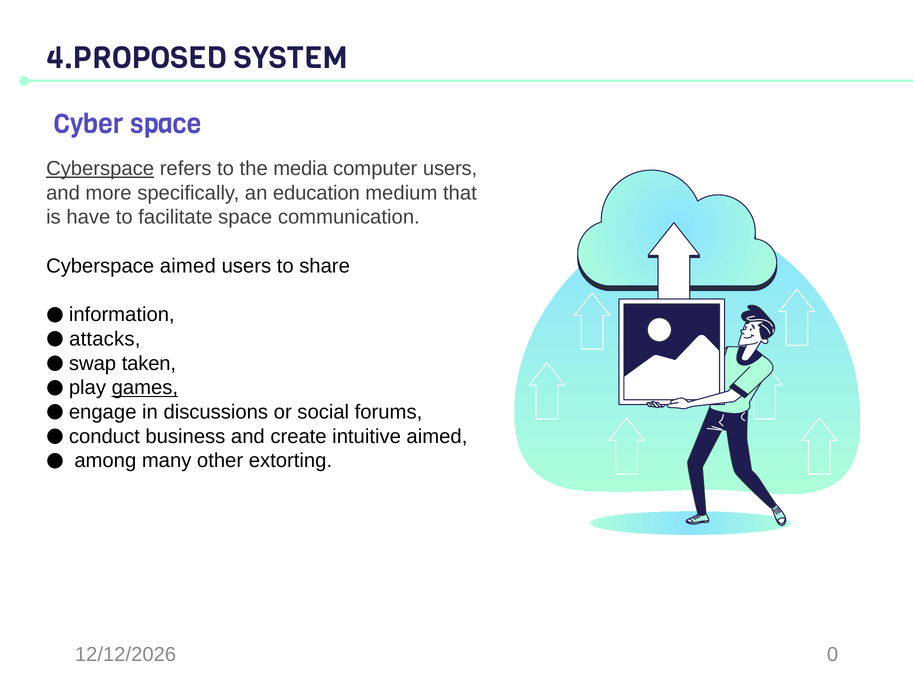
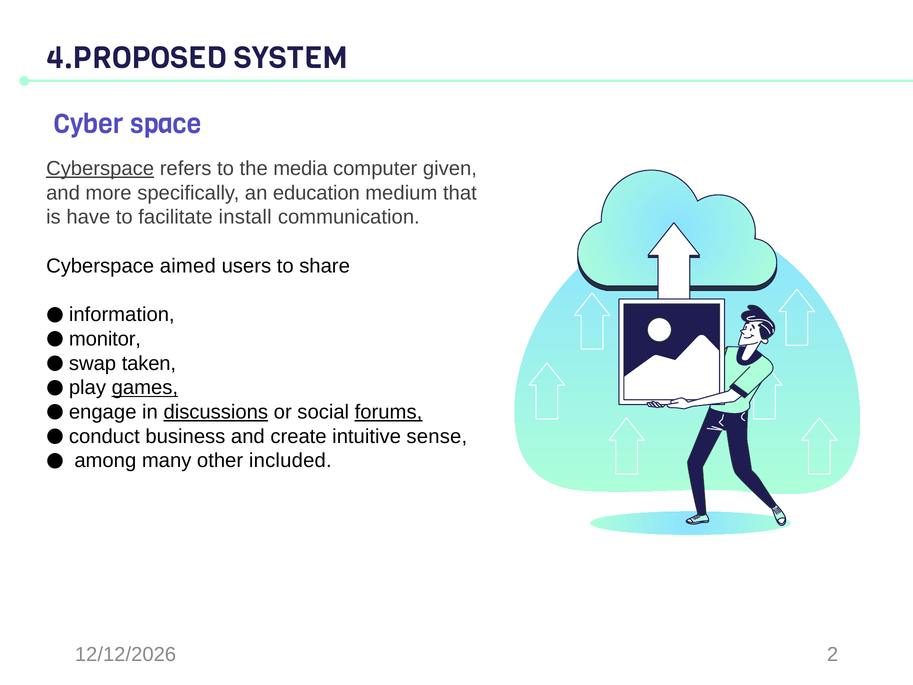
computer users: users -> given
facilitate space: space -> install
attacks: attacks -> monitor
discussions underline: none -> present
forums underline: none -> present
intuitive aimed: aimed -> sense
extorting: extorting -> included
0: 0 -> 2
